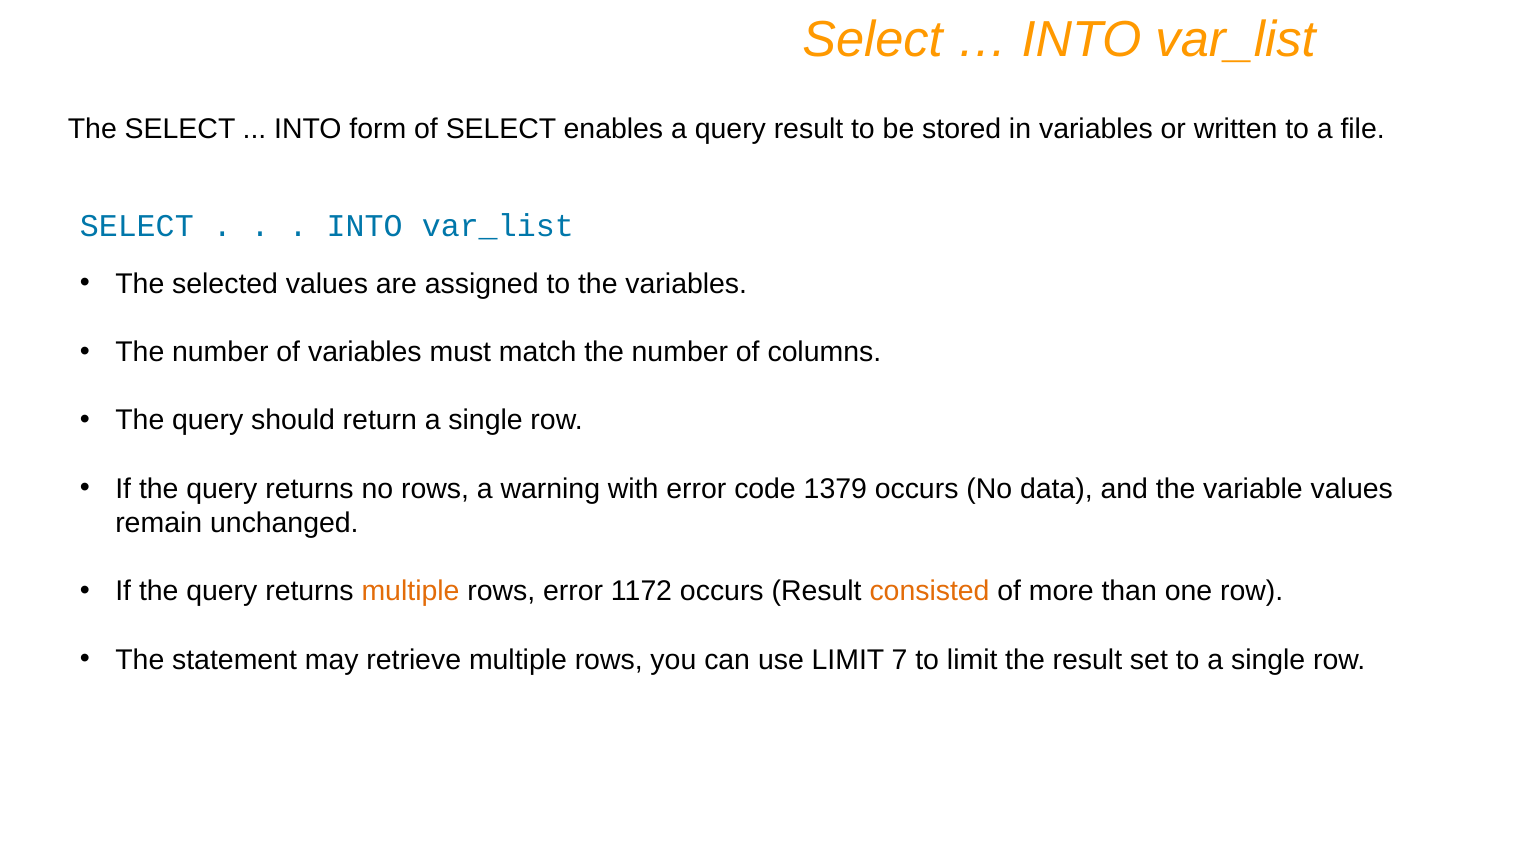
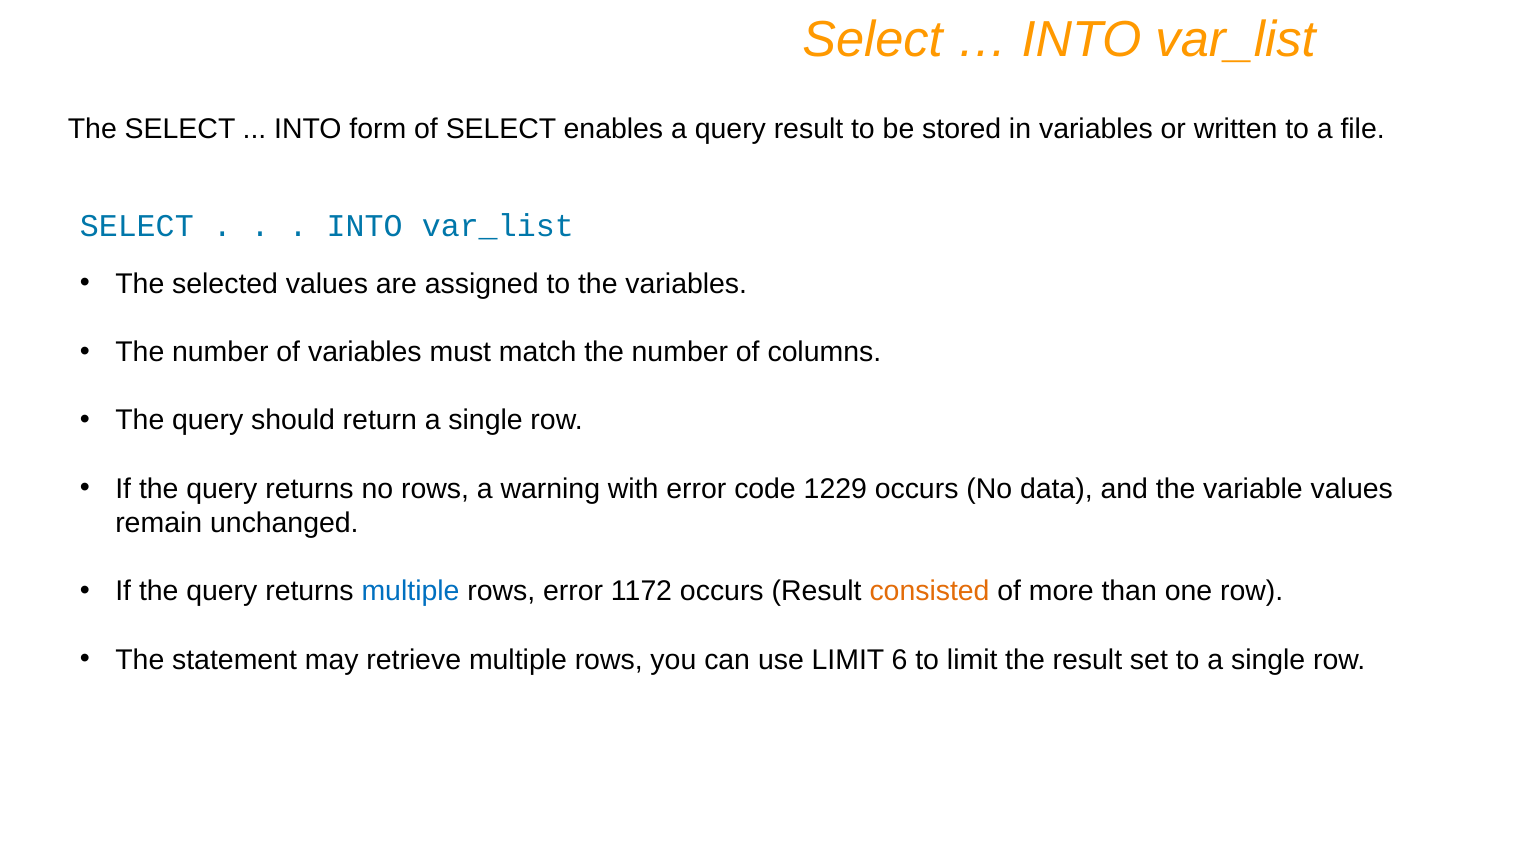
1379: 1379 -> 1229
multiple at (411, 591) colour: orange -> blue
7: 7 -> 6
